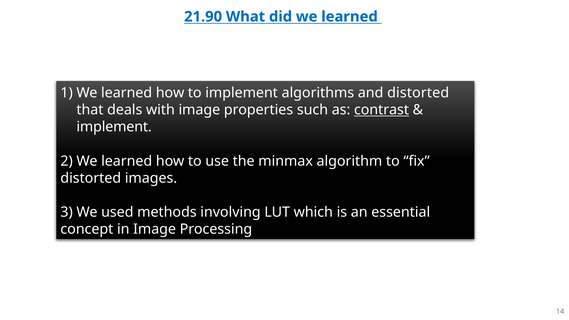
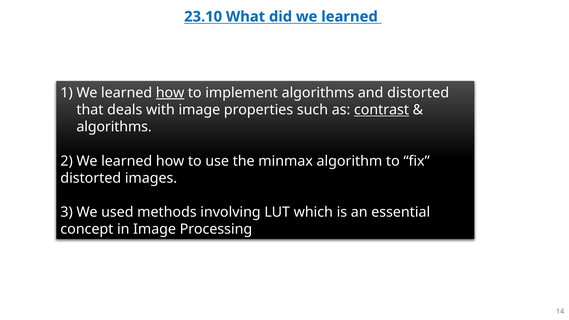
21.90: 21.90 -> 23.10
how at (170, 93) underline: none -> present
implement at (114, 127): implement -> algorithms
